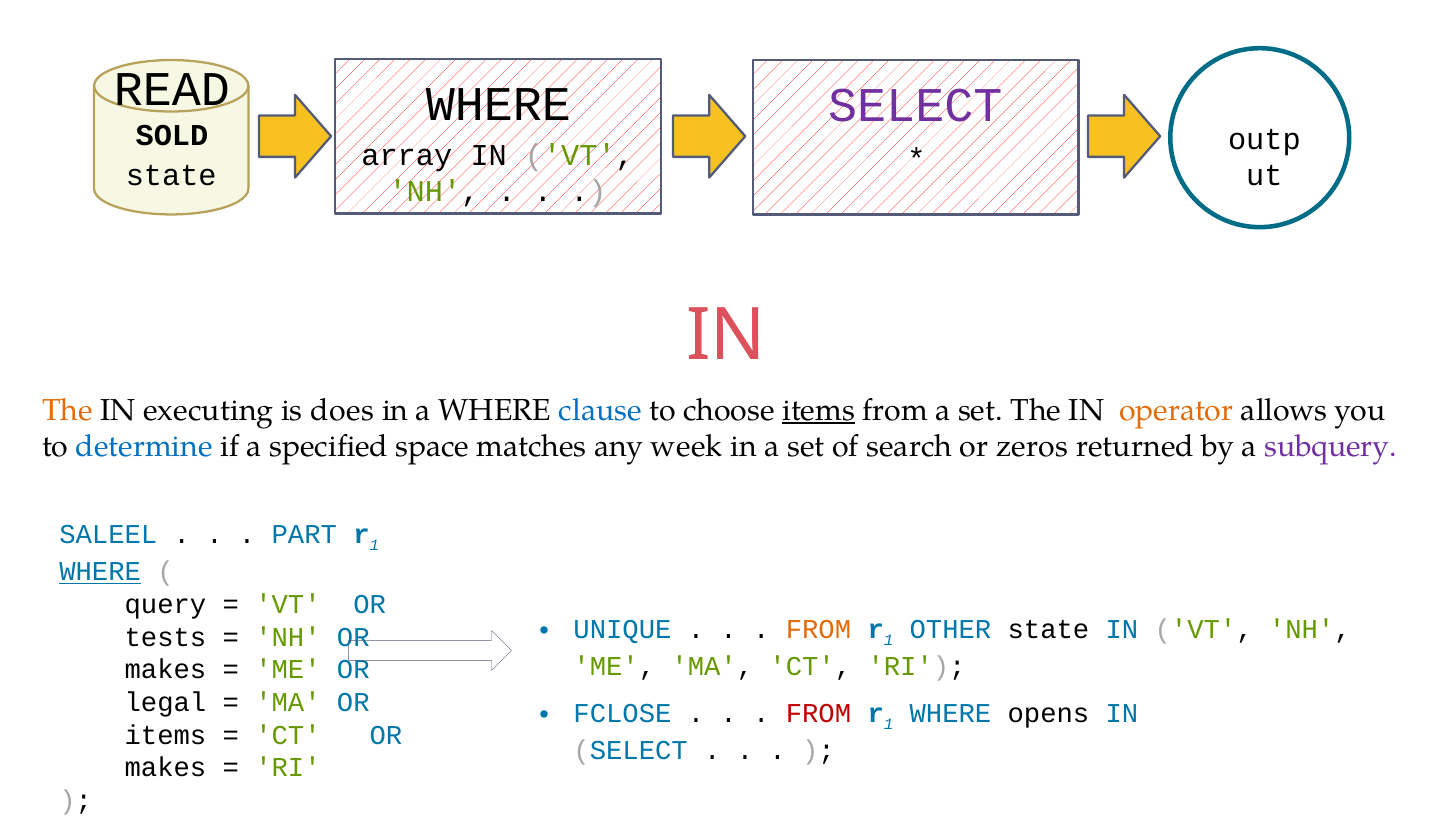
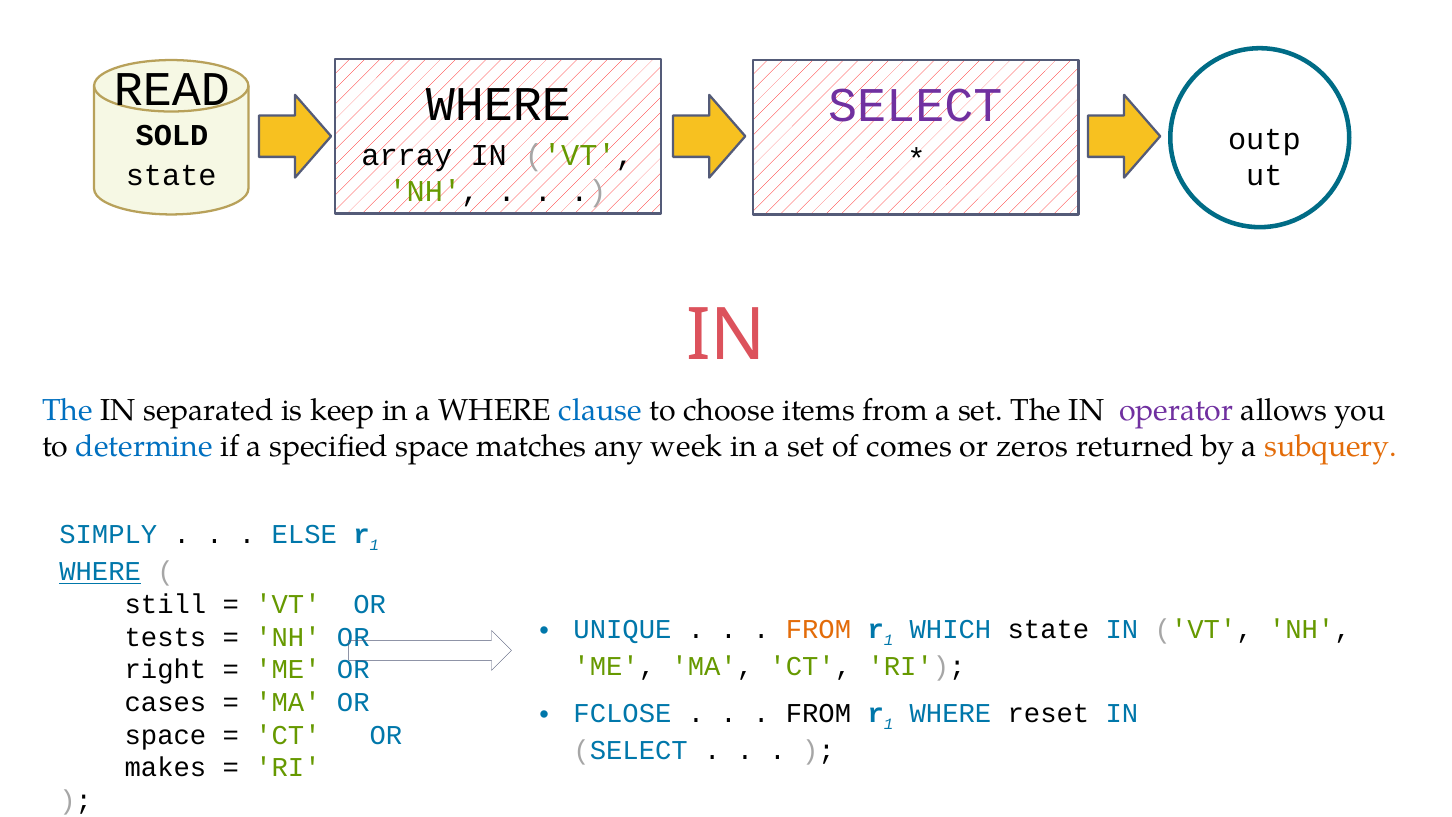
The at (67, 410) colour: orange -> blue
executing: executing -> separated
does: does -> keep
items at (819, 410) underline: present -> none
operator colour: orange -> purple
search: search -> comes
subquery colour: purple -> orange
SALEEL: SALEEL -> SIMPLY
PART: PART -> ELSE
query: query -> still
OTHER: OTHER -> WHICH
makes at (165, 669): makes -> right
legal: legal -> cases
FROM at (818, 713) colour: red -> black
opens: opens -> reset
items at (165, 735): items -> space
